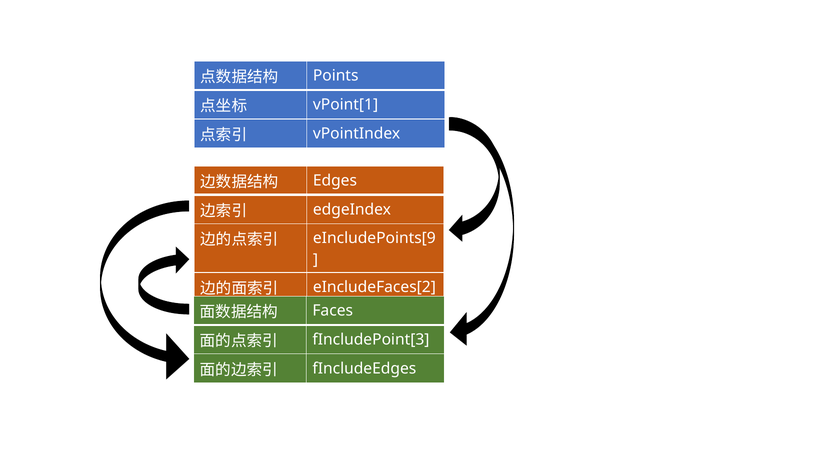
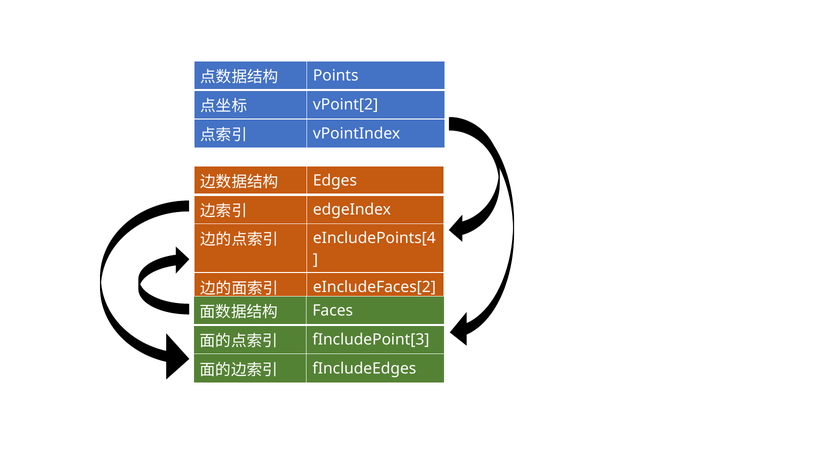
vPoint[1: vPoint[1 -> vPoint[2
eIncludePoints[9: eIncludePoints[9 -> eIncludePoints[4
